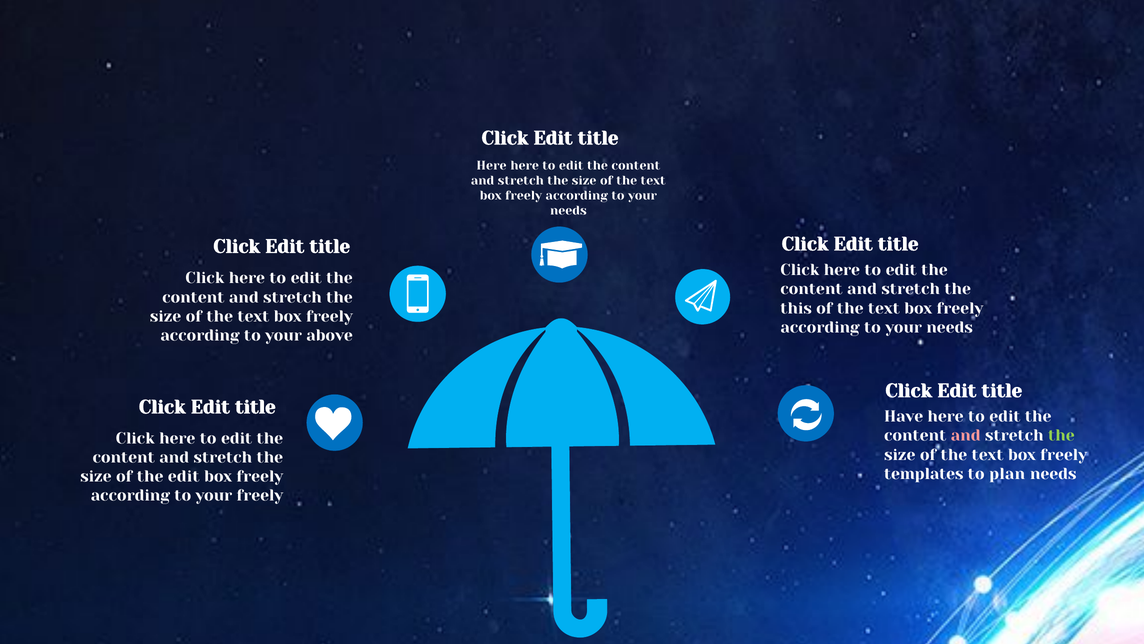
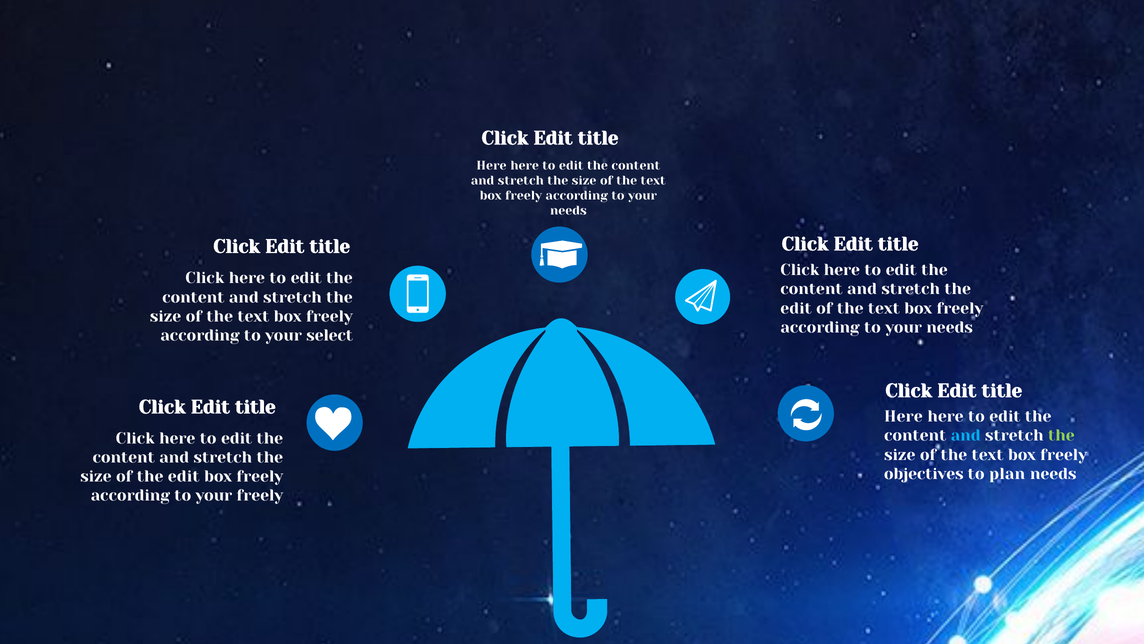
this at (796, 308): this -> edit
above: above -> select
Have at (904, 416): Have -> Here
and at (966, 435) colour: pink -> light blue
templates: templates -> objectives
